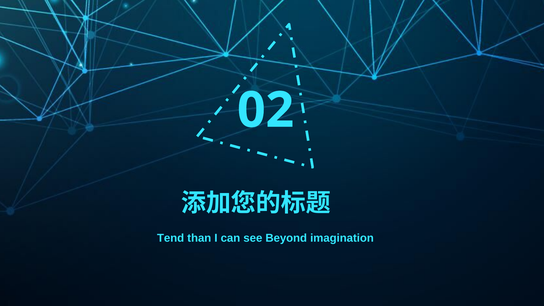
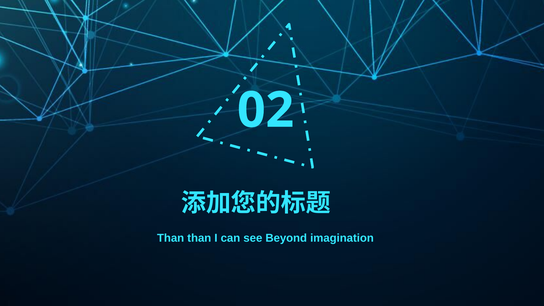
Tend at (171, 238): Tend -> Than
